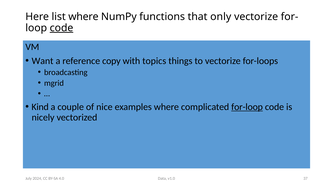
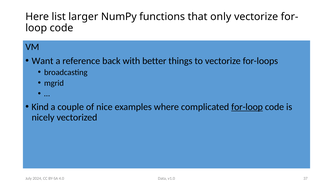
list where: where -> larger
code at (61, 28) underline: present -> none
copy: copy -> back
topics: topics -> better
